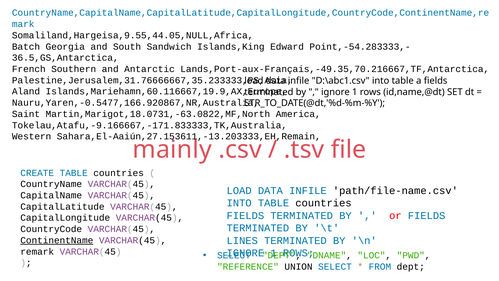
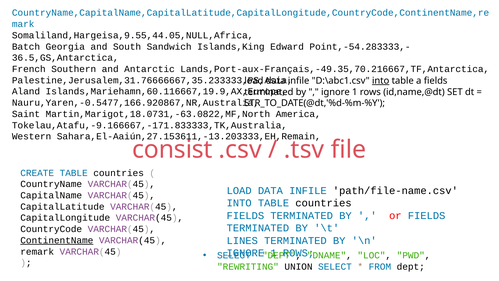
into at (381, 81) underline: none -> present
mainly: mainly -> consist
REFERENCE: REFERENCE -> REWRITING
